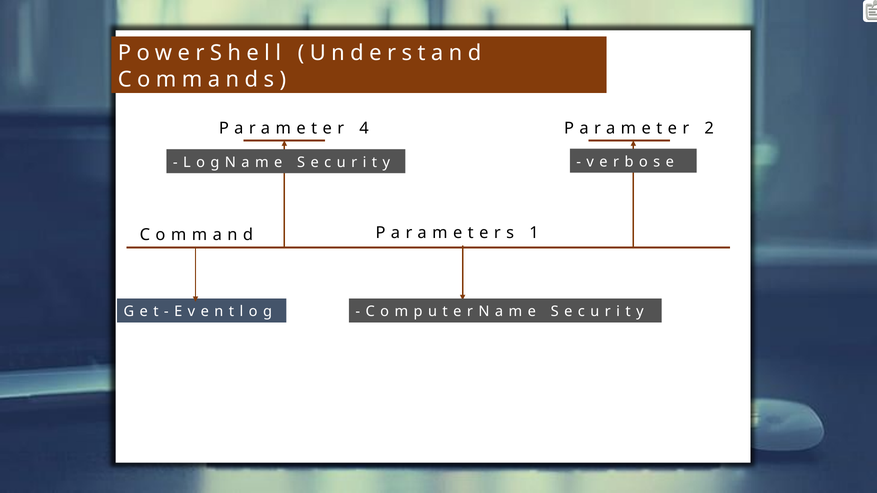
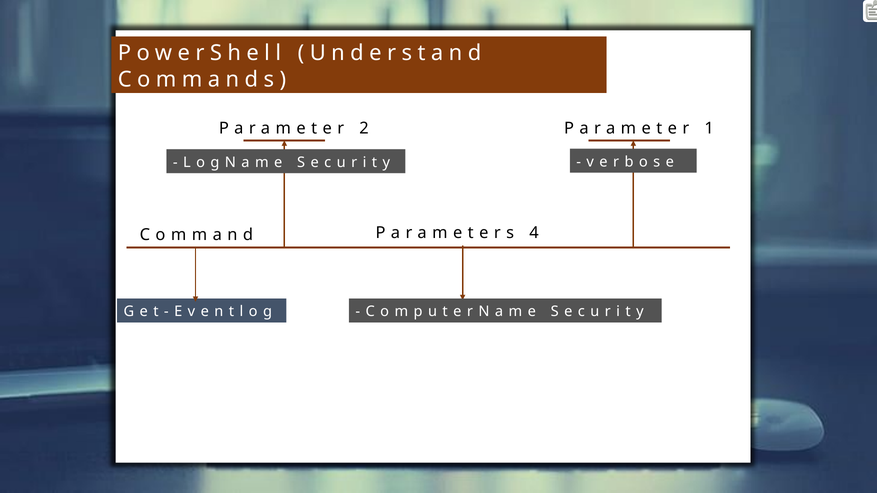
4: 4 -> 2
2: 2 -> 1
1: 1 -> 4
